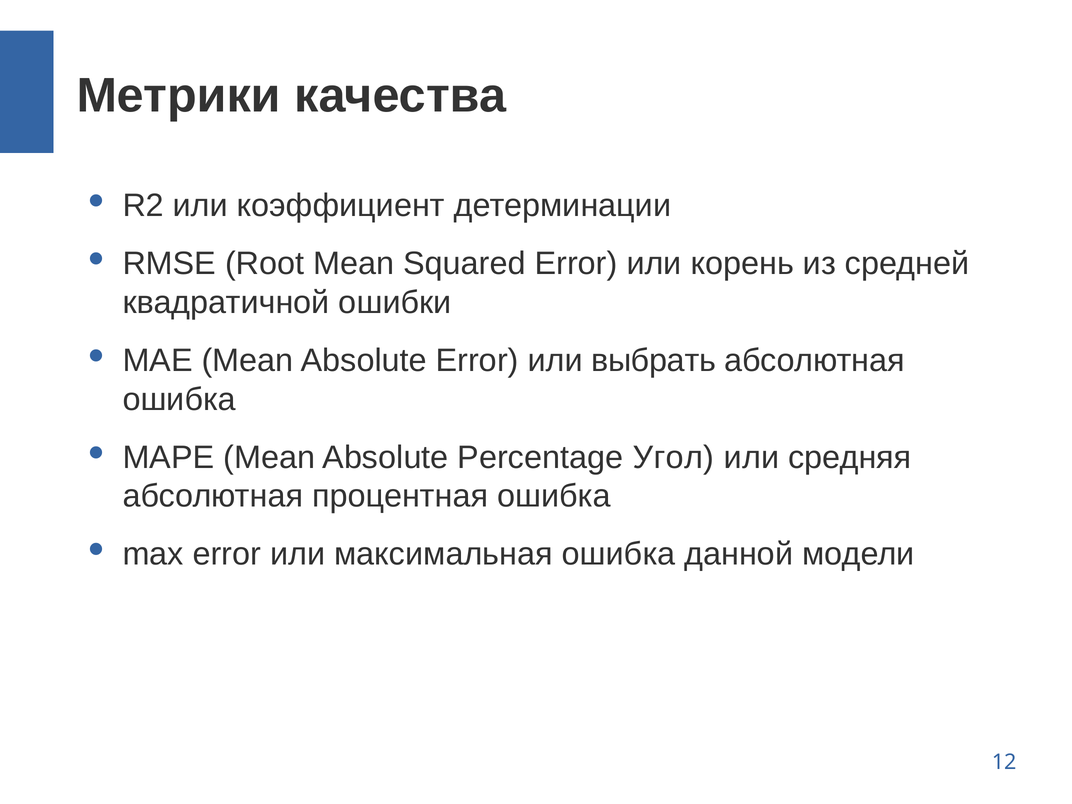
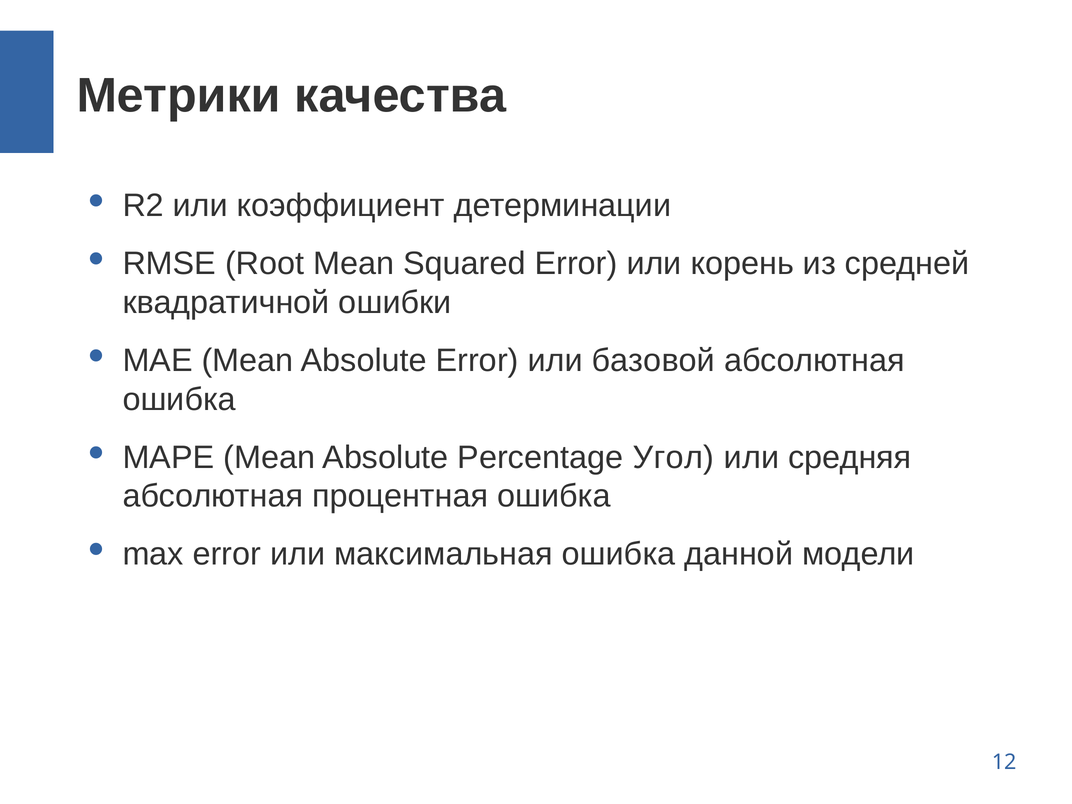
выбрать: выбрать -> базовой
